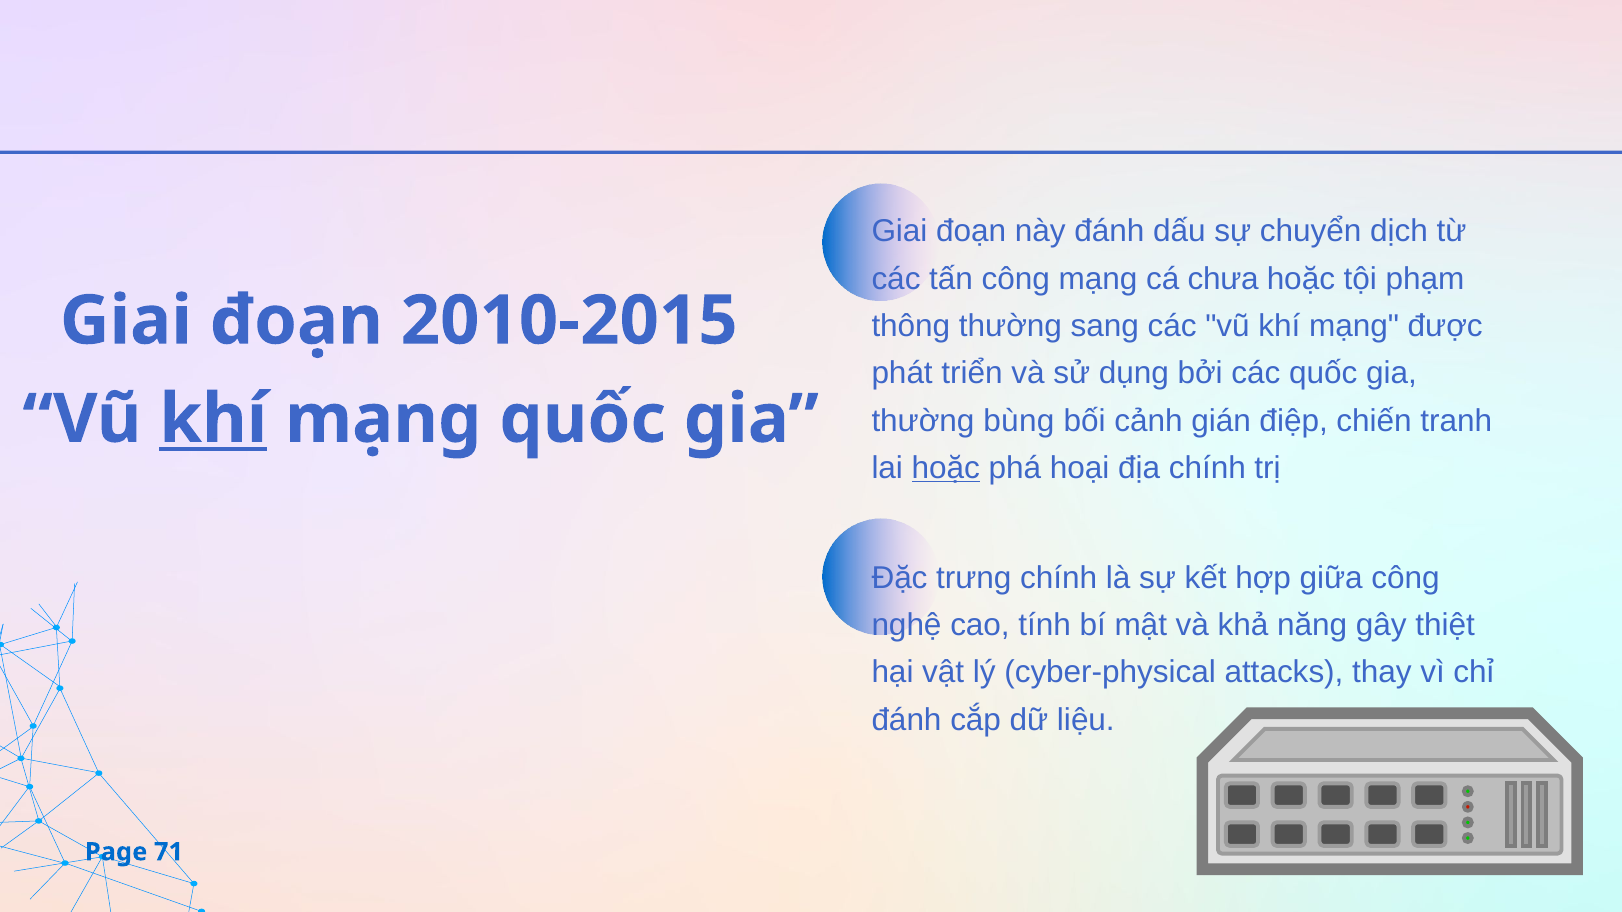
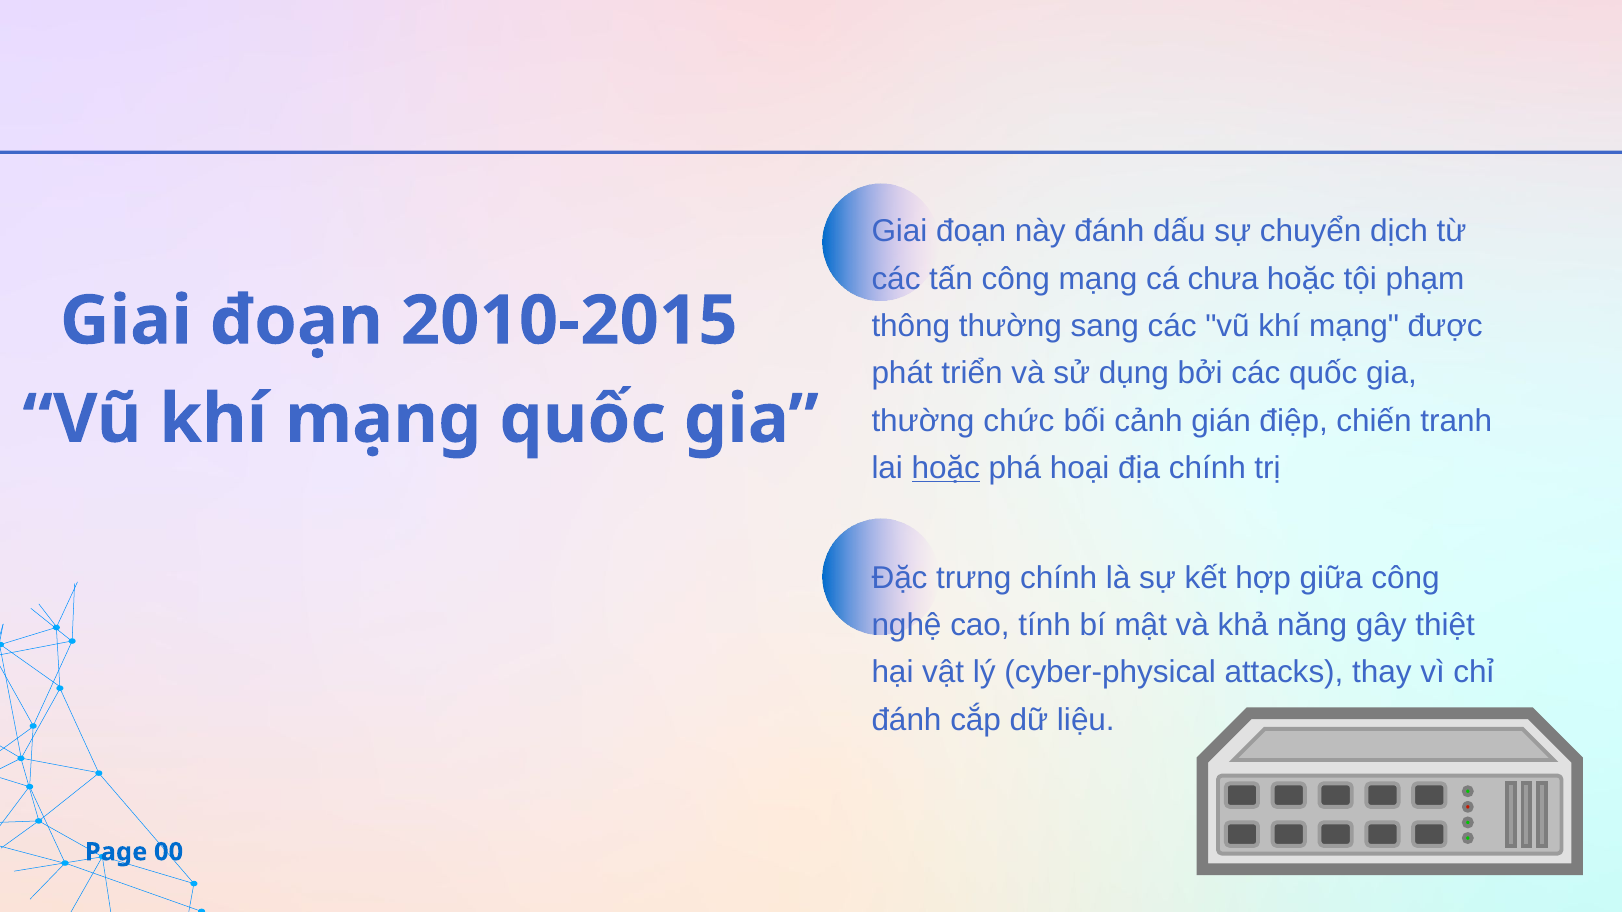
bùng: bùng -> chức
khí at (213, 419) underline: present -> none
71: 71 -> 00
